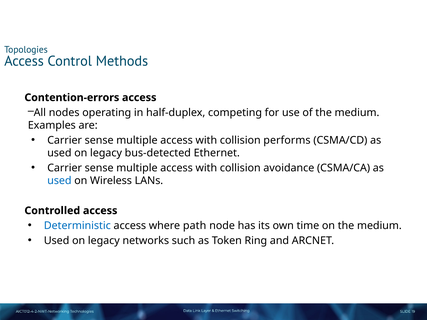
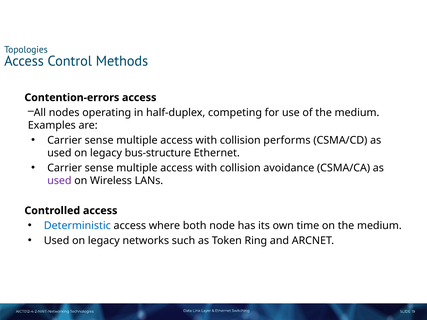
bus-detected: bus-detected -> bus-structure
used at (59, 181) colour: blue -> purple
path: path -> both
